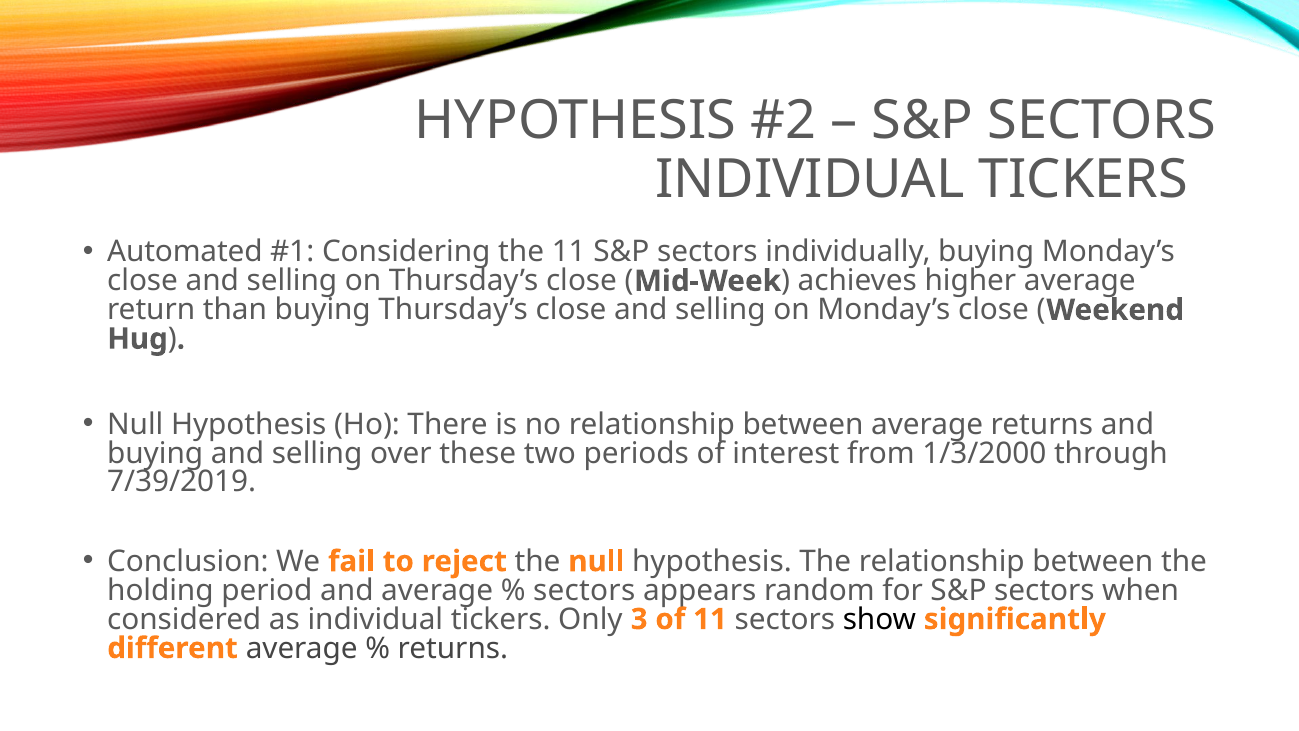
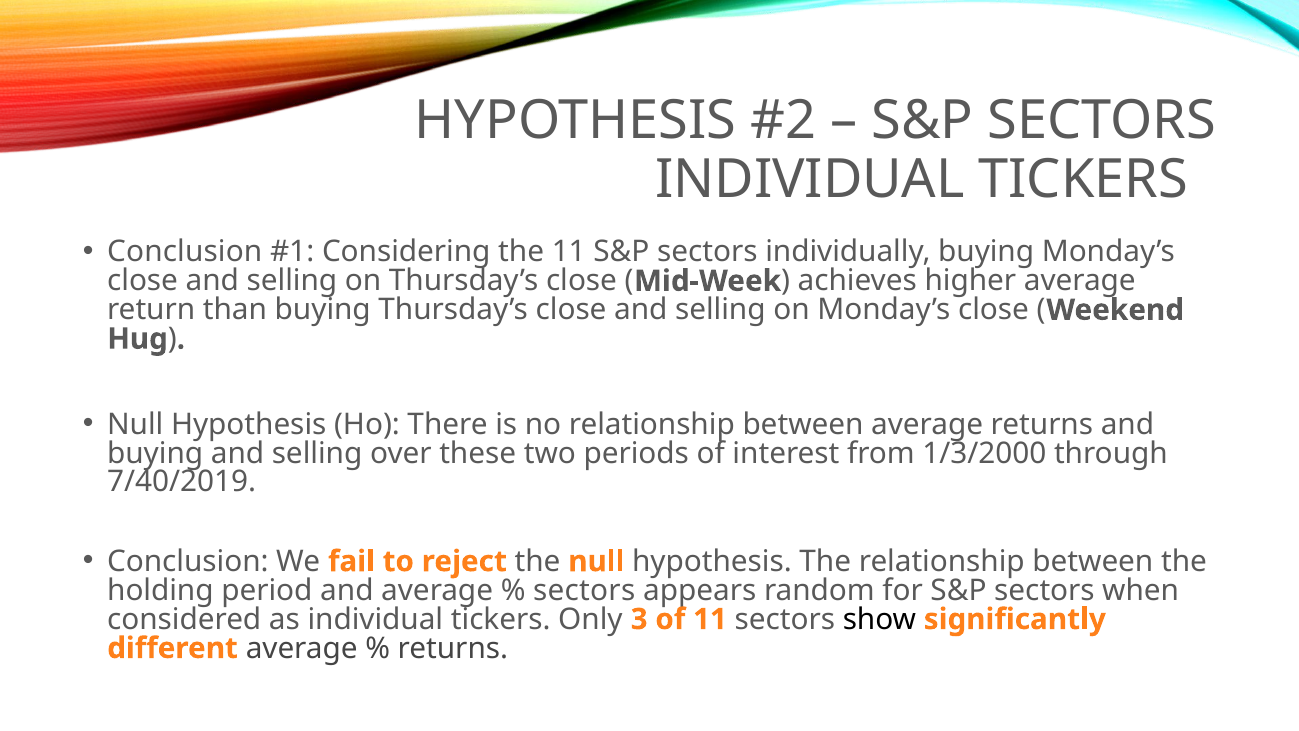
Automated at (185, 252): Automated -> Conclusion
7/39/2019: 7/39/2019 -> 7/40/2019
